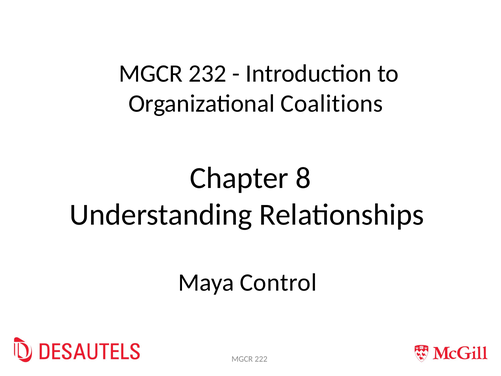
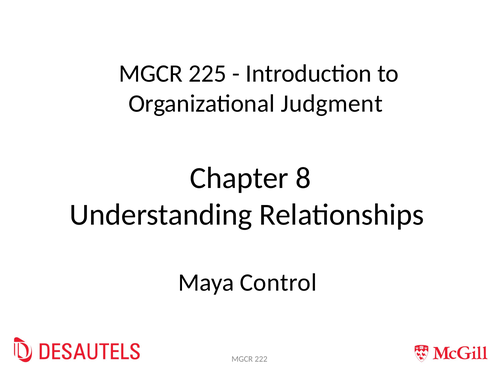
232: 232 -> 225
Coalitions: Coalitions -> Judgment
